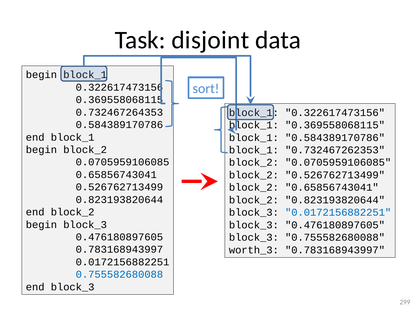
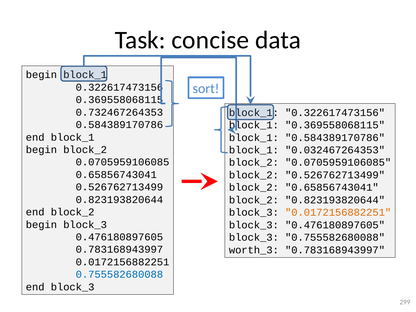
disjoint: disjoint -> concise
0.732467262353: 0.732467262353 -> 0.032467264353
0.0172156882251 at (338, 212) colour: blue -> orange
